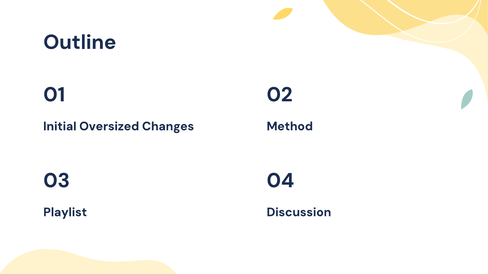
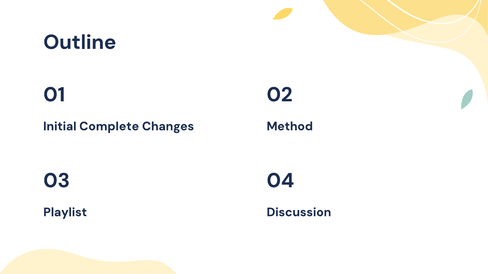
Oversized: Oversized -> Complete
